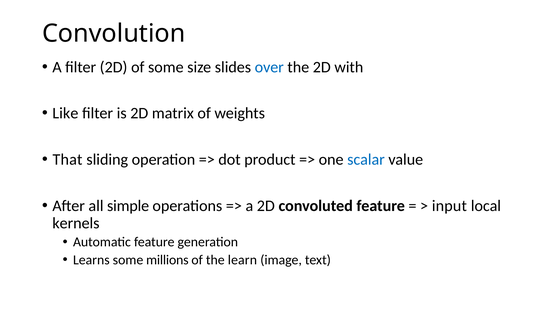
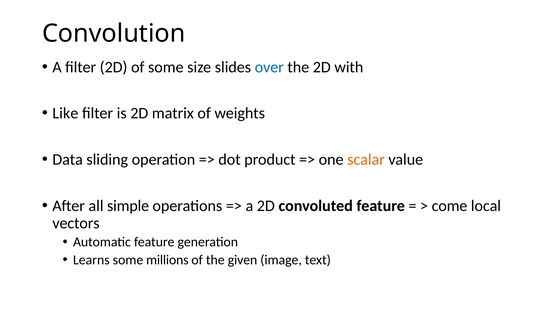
That: That -> Data
scalar colour: blue -> orange
input: input -> come
kernels: kernels -> vectors
learn: learn -> given
